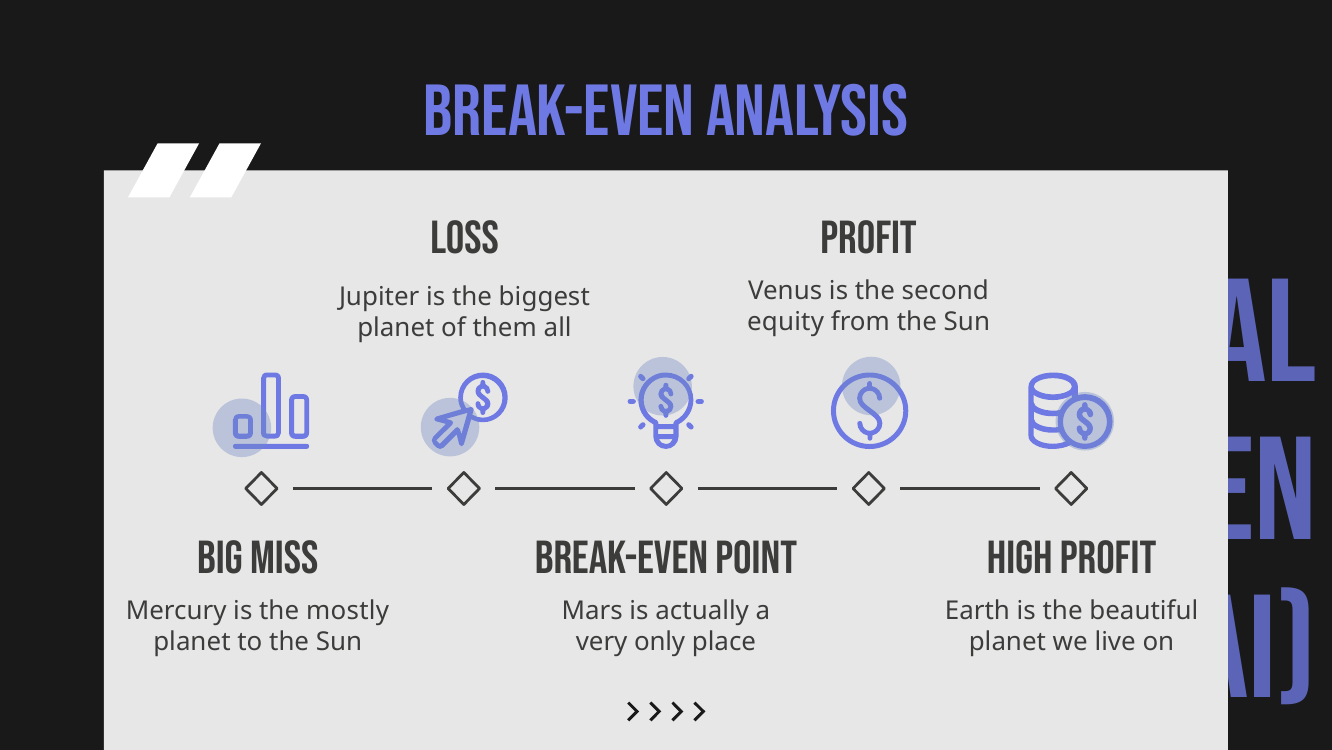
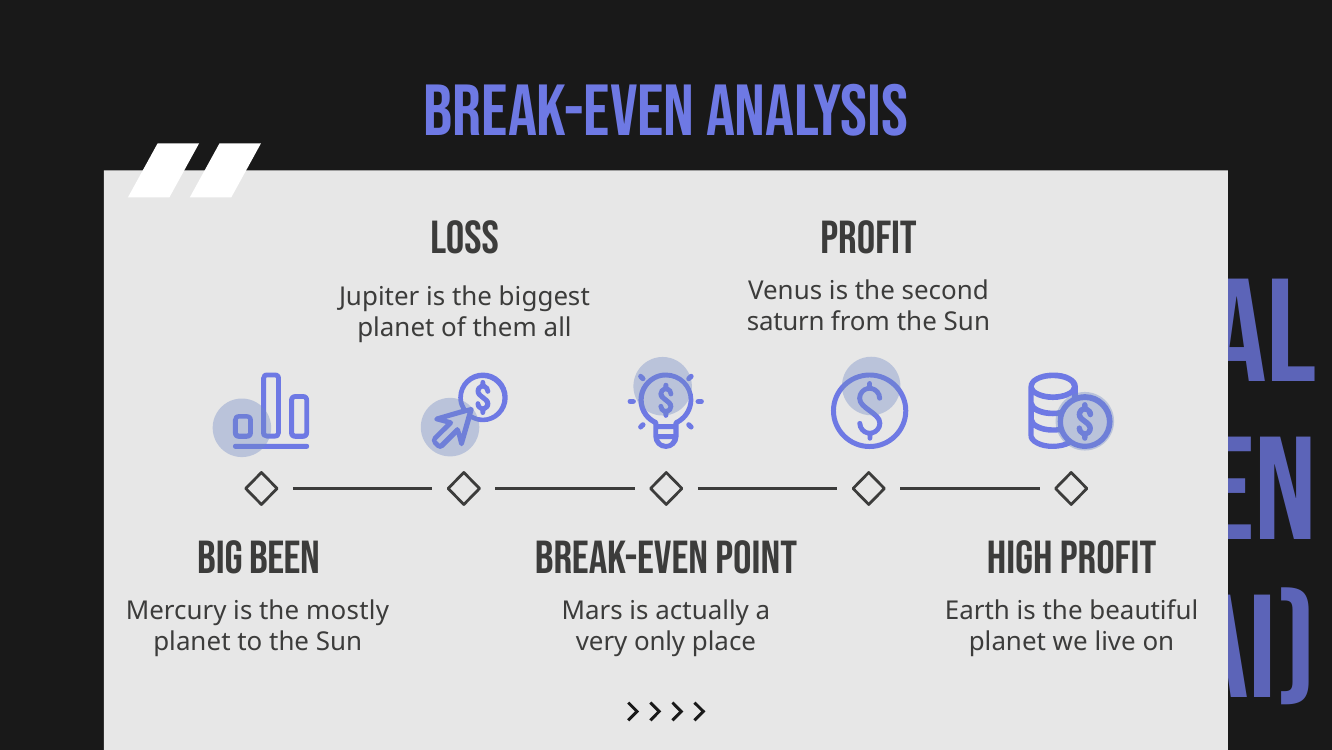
equity: equity -> saturn
MISS: MISS -> BEEN
